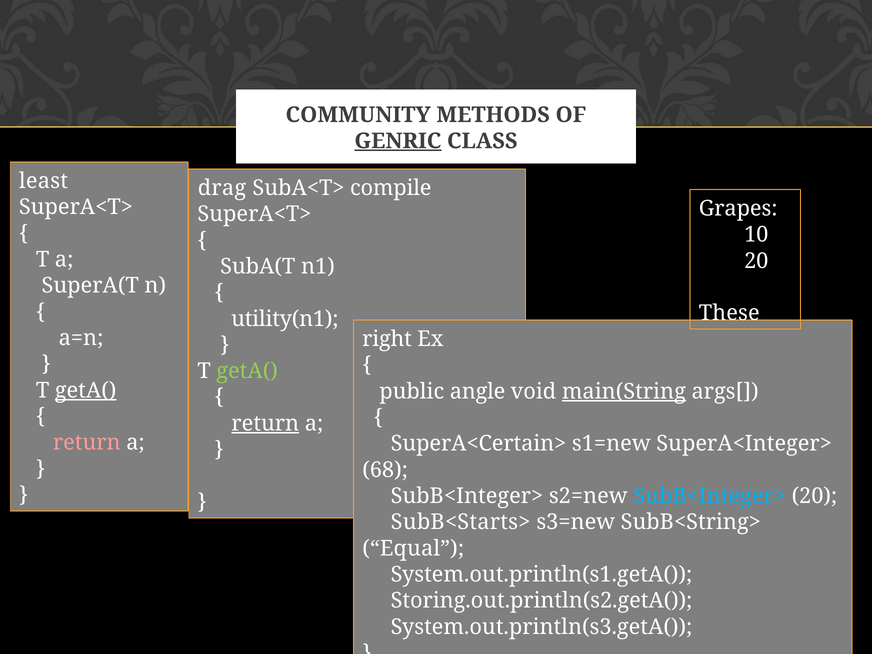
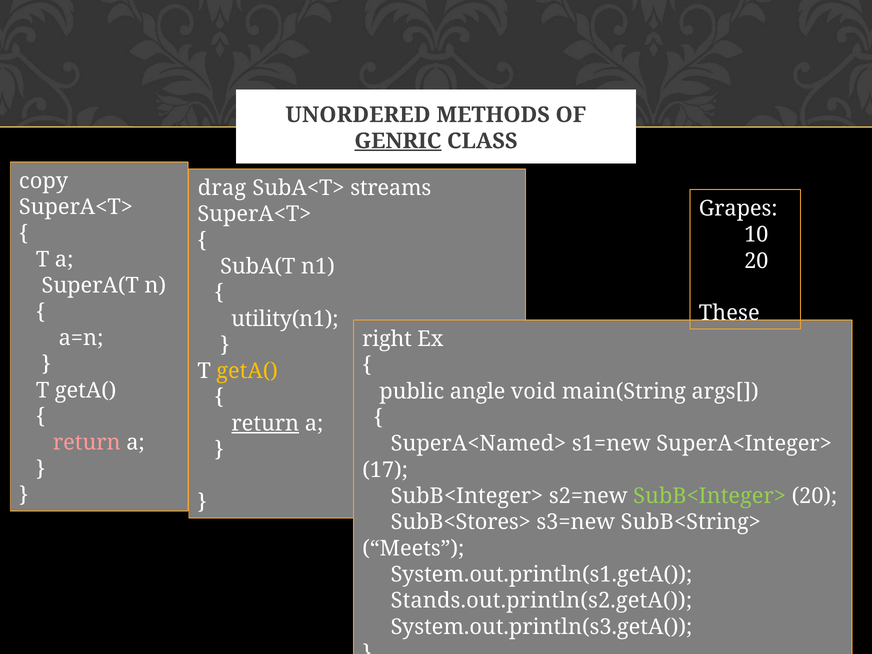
COMMUNITY: COMMUNITY -> UNORDERED
least: least -> copy
compile: compile -> streams
getA( at (247, 371) colour: light green -> yellow
getA( at (86, 390) underline: present -> none
main(String underline: present -> none
SuperA<Certain>: SuperA<Certain> -> SuperA<Named>
68: 68 -> 17
SubB<Integer> at (710, 496) colour: light blue -> light green
SubB<Starts>: SubB<Starts> -> SubB<Stores>
Equal: Equal -> Meets
Storing.out.println(s2.getA(: Storing.out.println(s2.getA( -> Stands.out.println(s2.getA(
